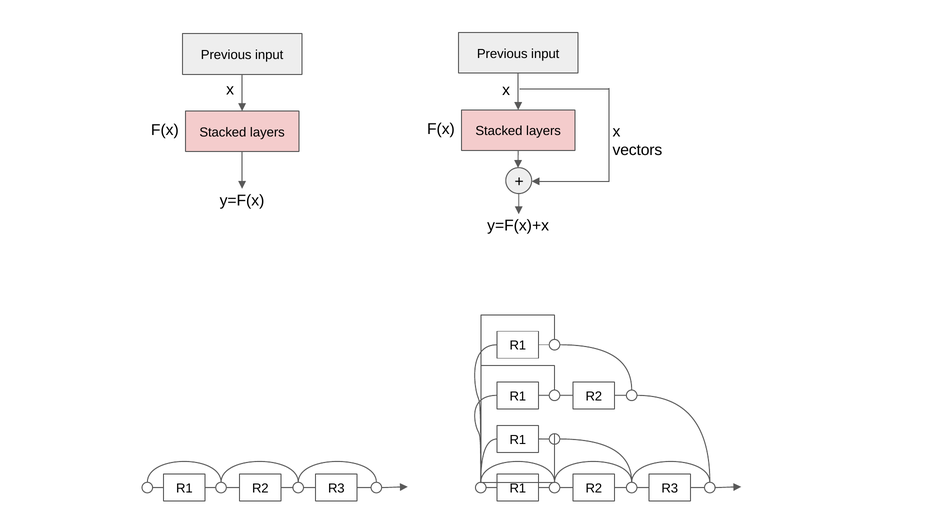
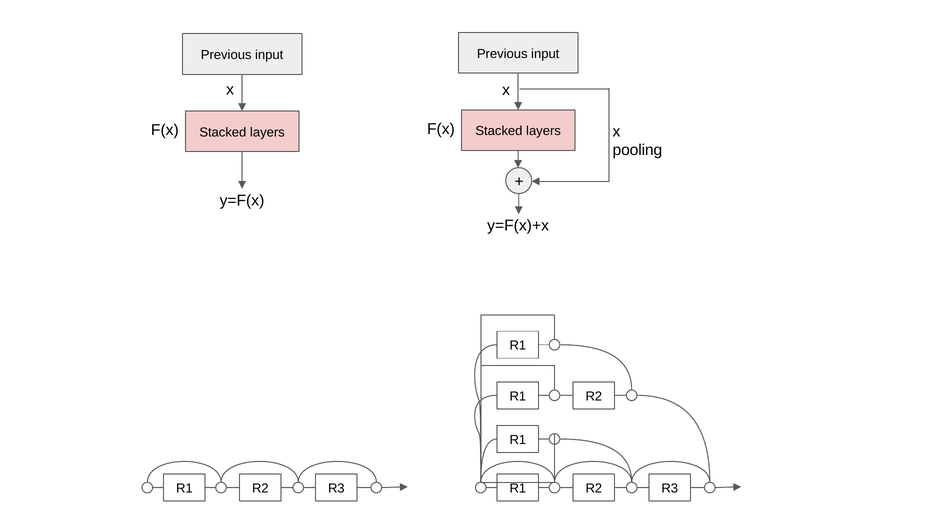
vectors: vectors -> pooling
